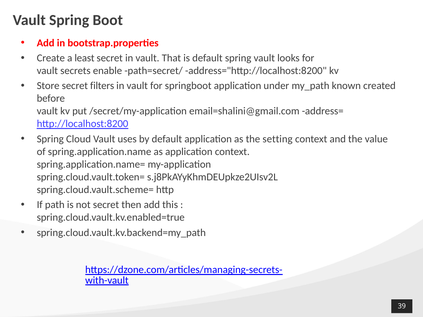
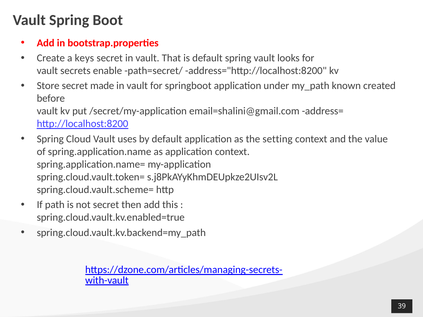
least: least -> keys
filters: filters -> made
